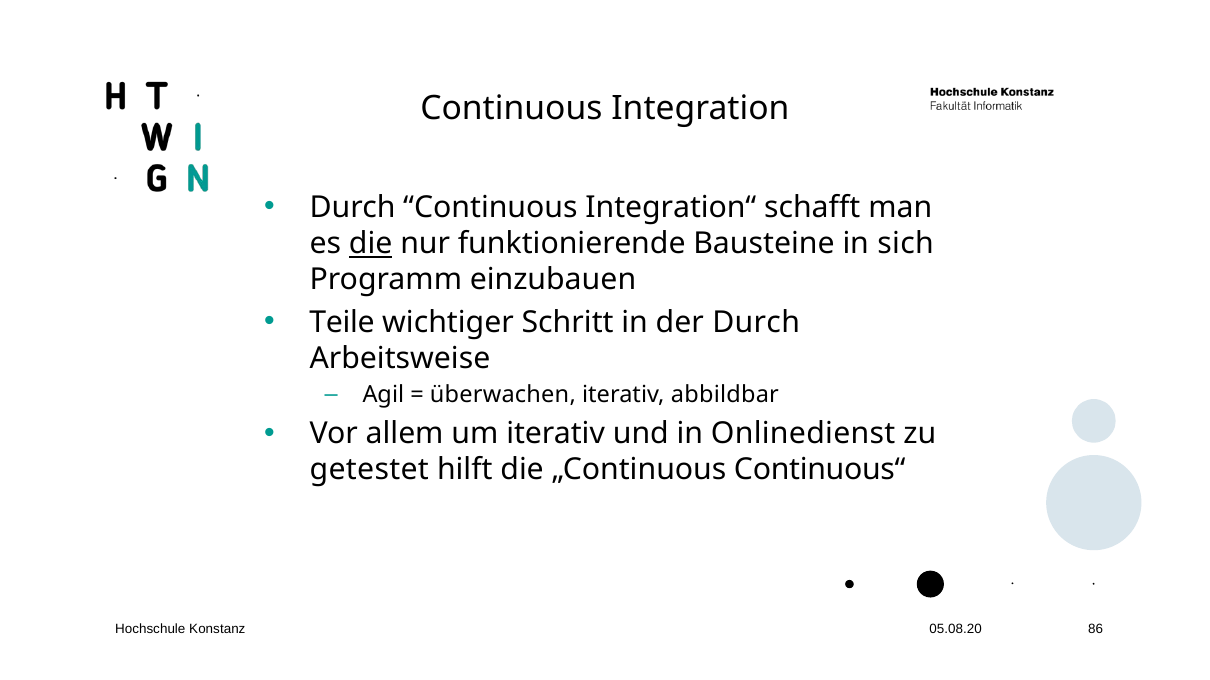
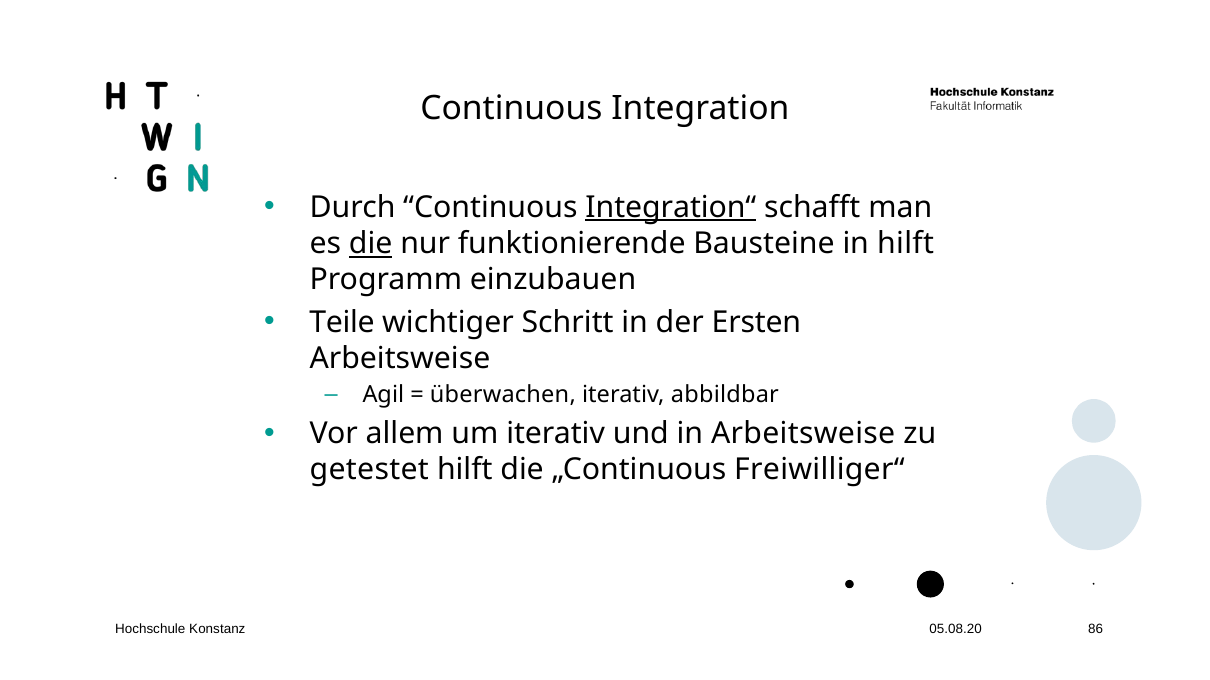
Integration“ underline: none -> present
in sich: sich -> hilft
der Durch: Durch -> Ersten
in Onlinedienst: Onlinedienst -> Arbeitsweise
Continuous“: Continuous“ -> Freiwilliger“
